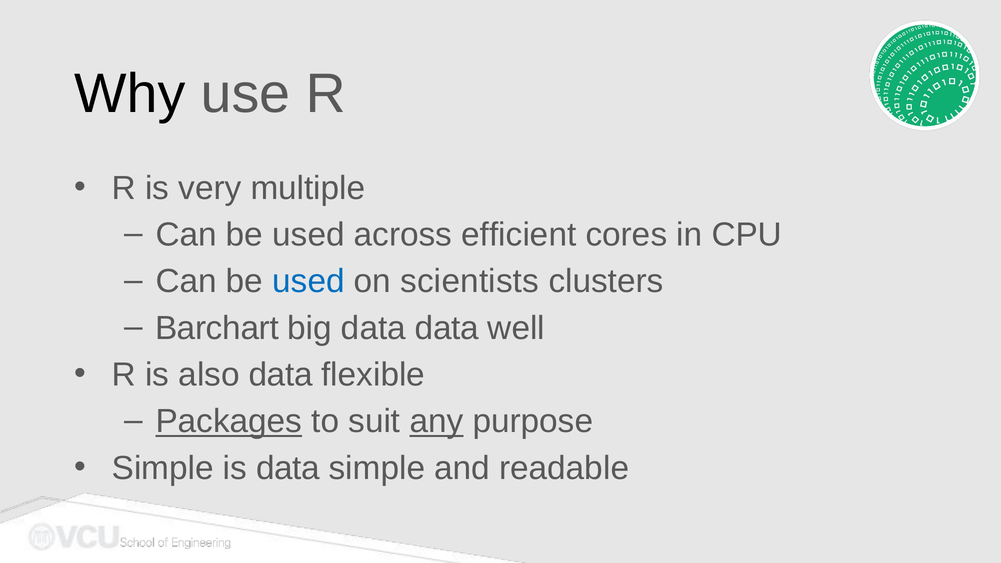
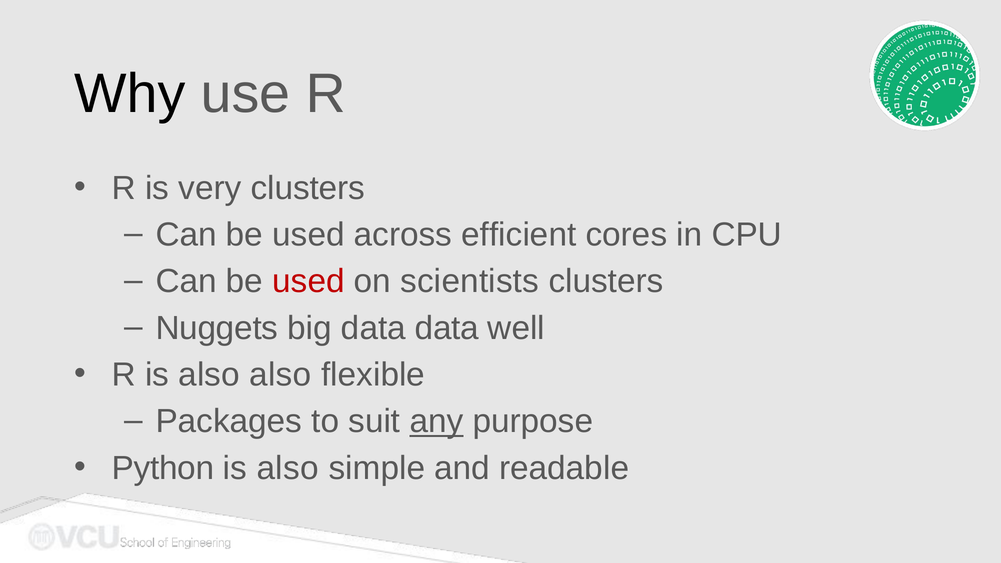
very multiple: multiple -> clusters
used at (308, 281) colour: blue -> red
Barchart: Barchart -> Nuggets
also data: data -> also
Packages underline: present -> none
Simple at (163, 468): Simple -> Python
data at (288, 468): data -> also
